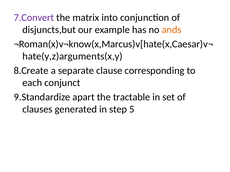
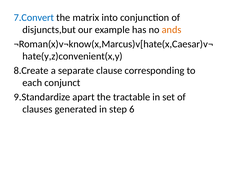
7.Convert colour: purple -> blue
hate(y,z)arguments(x,y: hate(y,z)arguments(x,y -> hate(y,z)convenient(x,y
5: 5 -> 6
